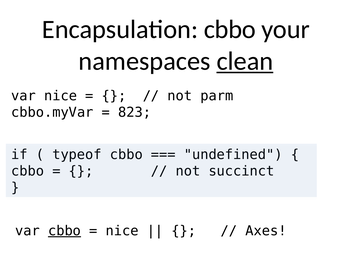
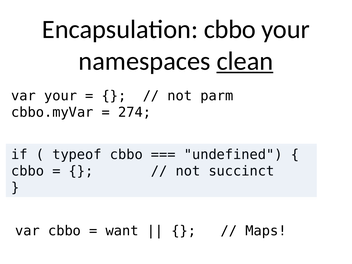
var nice: nice -> your
823: 823 -> 274
cbbo at (65, 231) underline: present -> none
nice at (122, 231): nice -> want
Axes: Axes -> Maps
